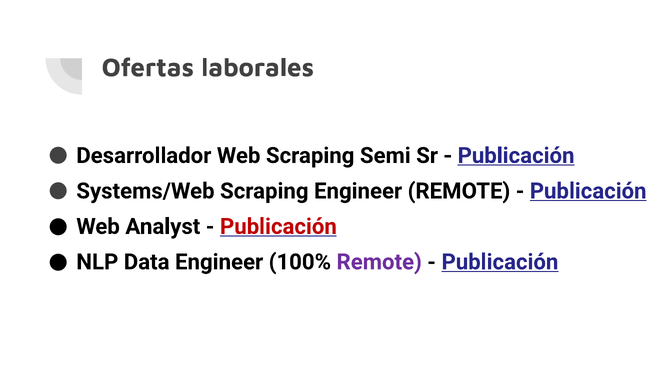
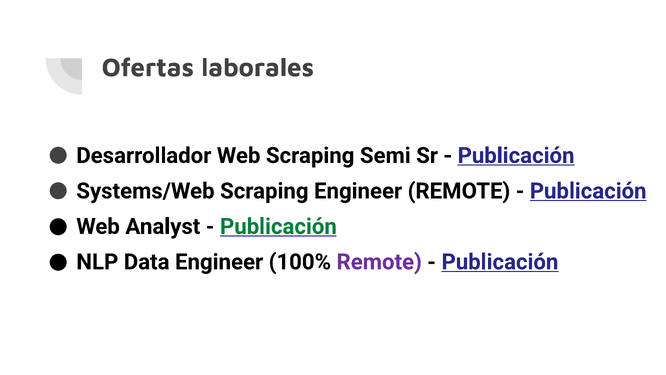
Publicación at (278, 226) colour: red -> green
